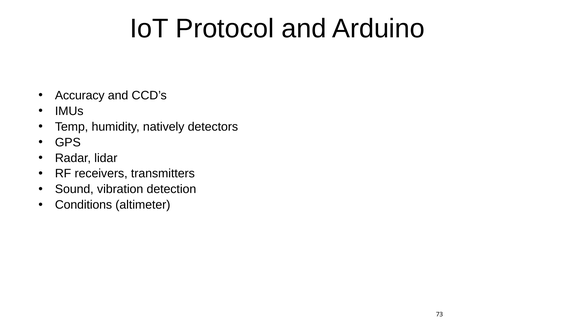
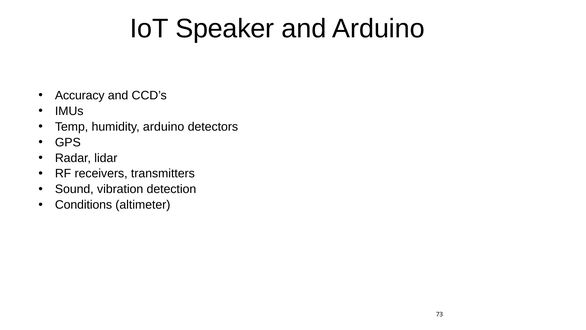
Protocol: Protocol -> Speaker
humidity natively: natively -> arduino
